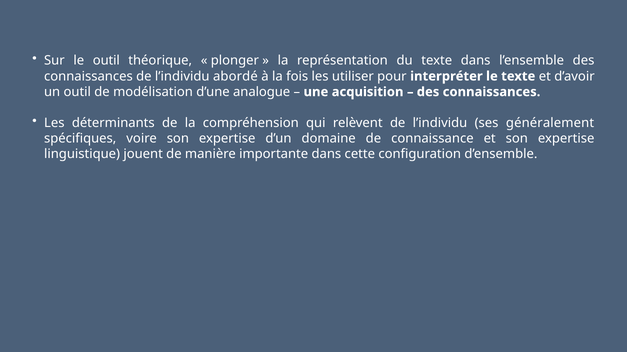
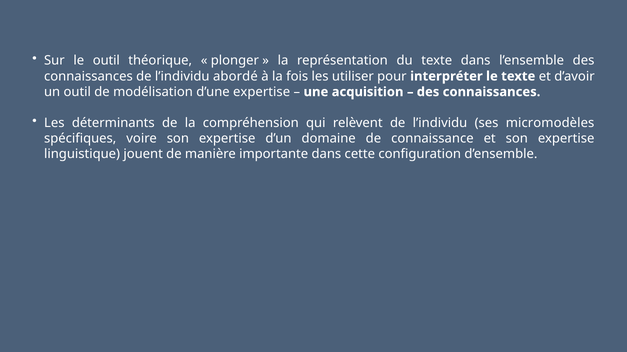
d’une analogue: analogue -> expertise
généralement: généralement -> micromodèles
